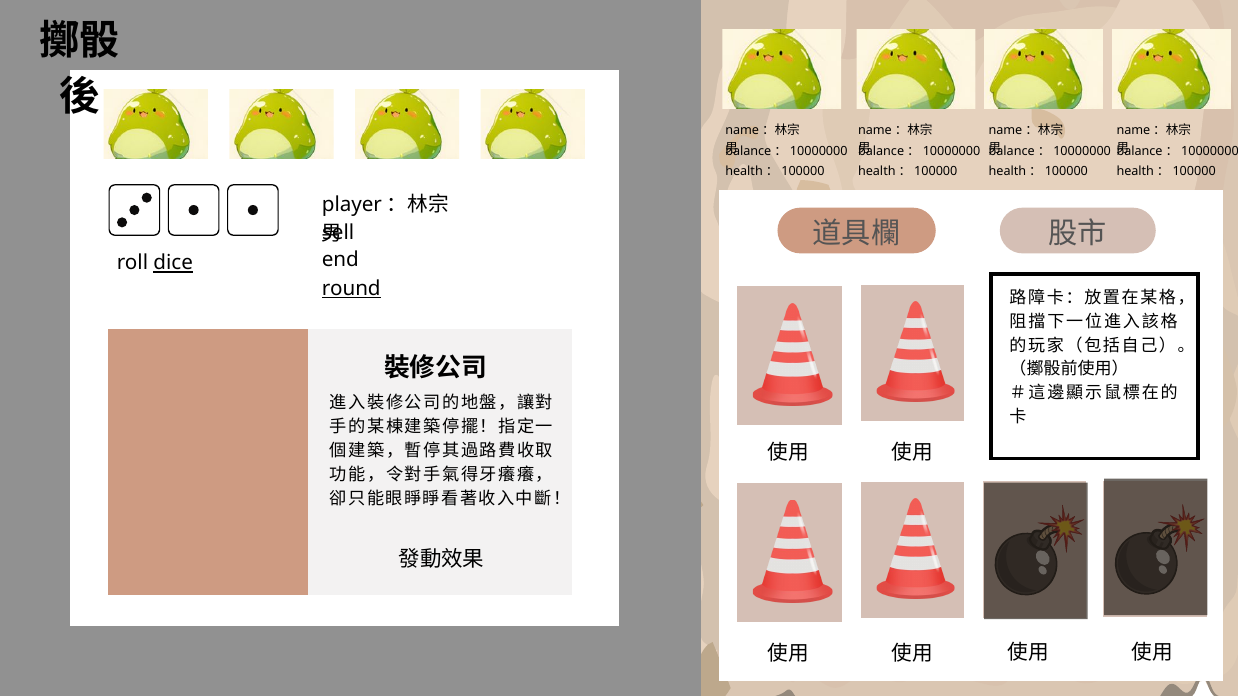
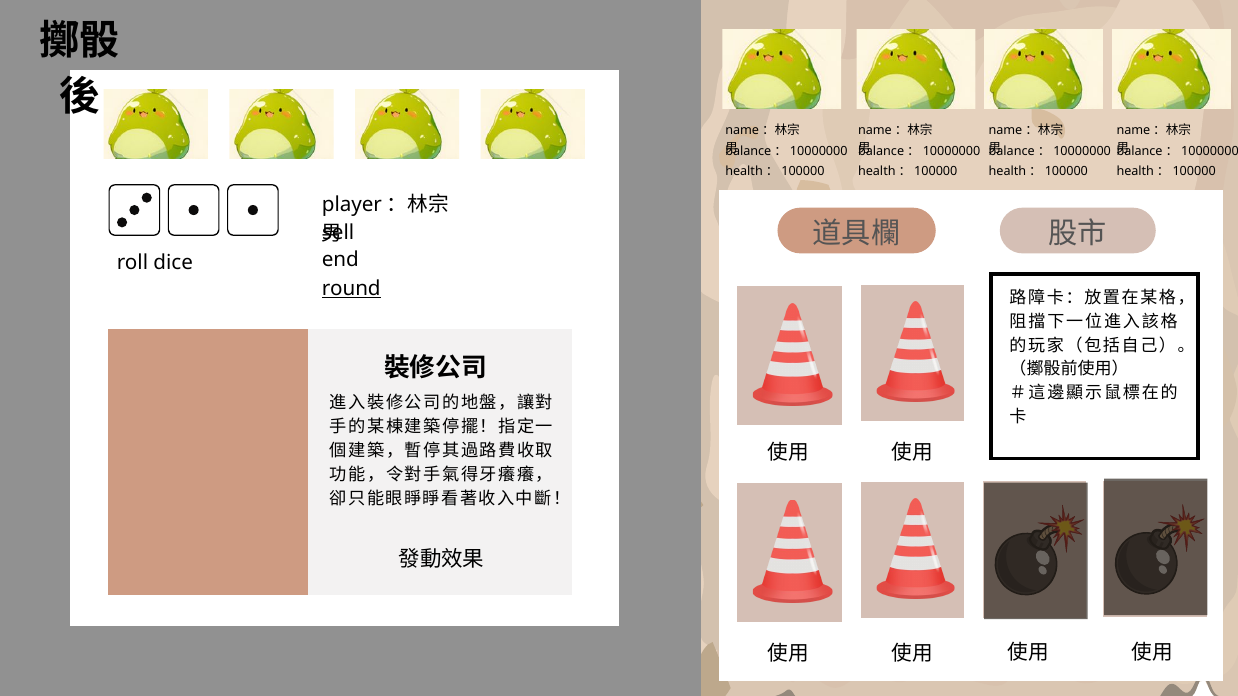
dice underline: present -> none
